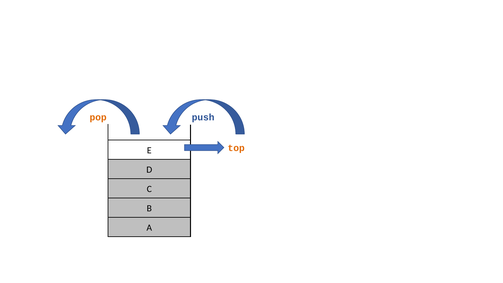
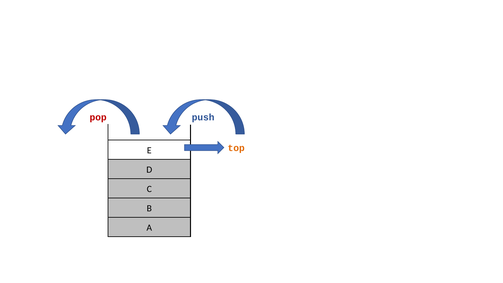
pop colour: orange -> red
